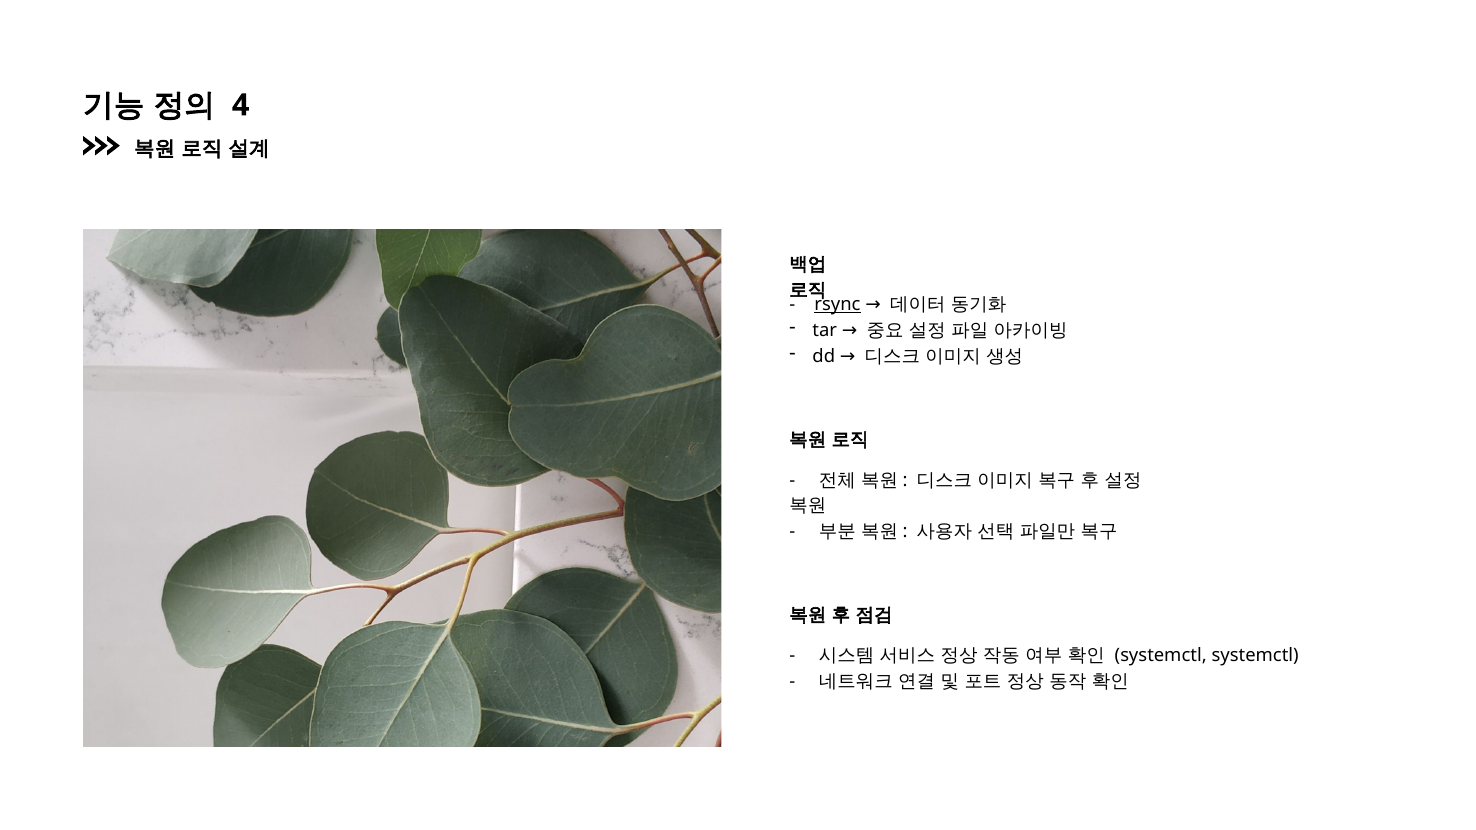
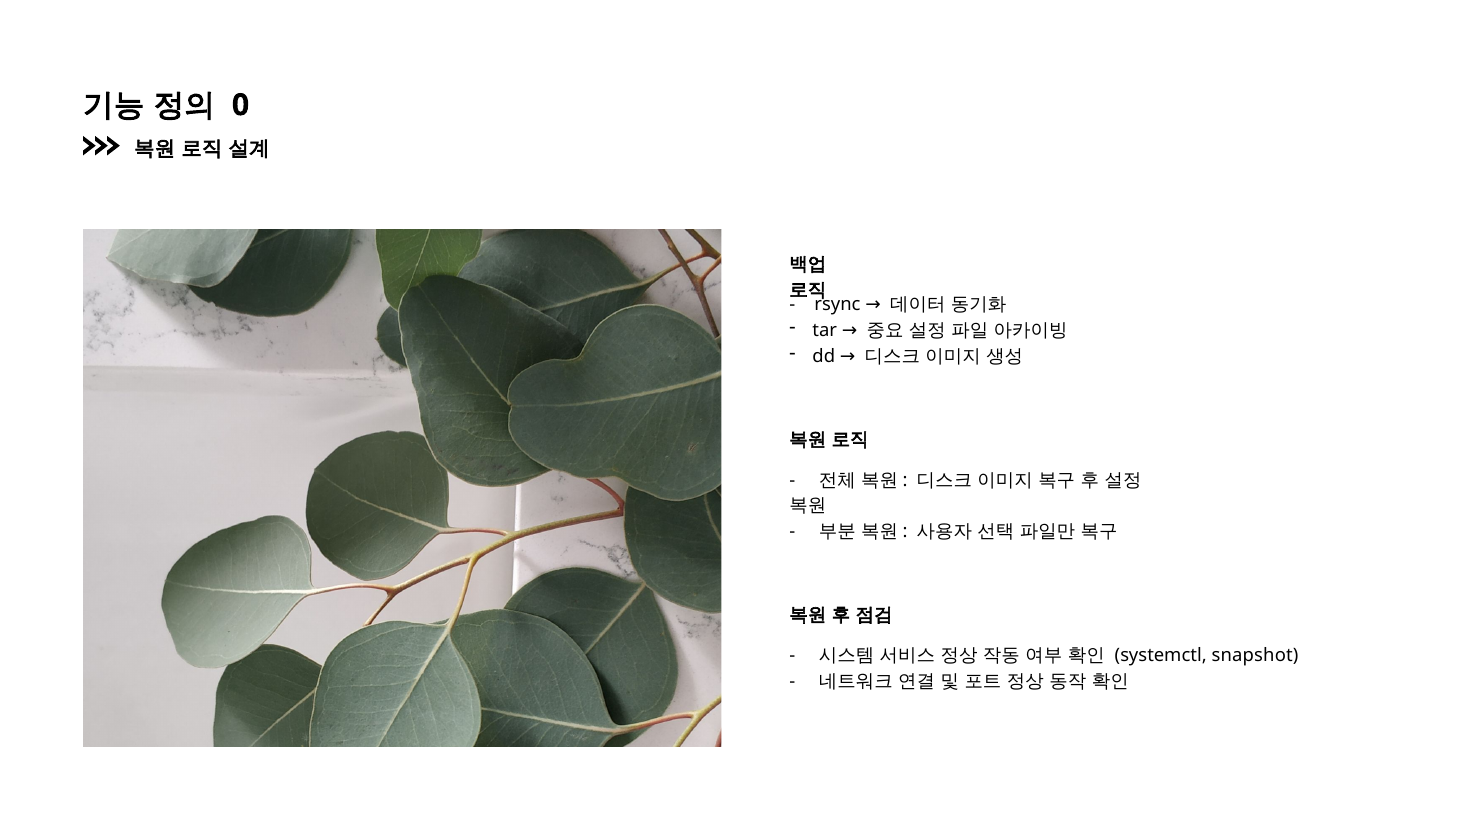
4: 4 -> 0
rsync underline: present -> none
systemctl systemctl: systemctl -> snapshot
